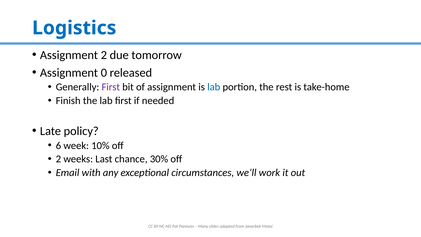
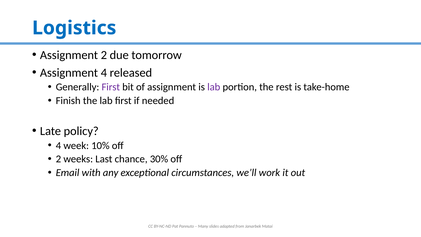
Assignment 0: 0 -> 4
lab at (214, 87) colour: blue -> purple
6 at (58, 145): 6 -> 4
